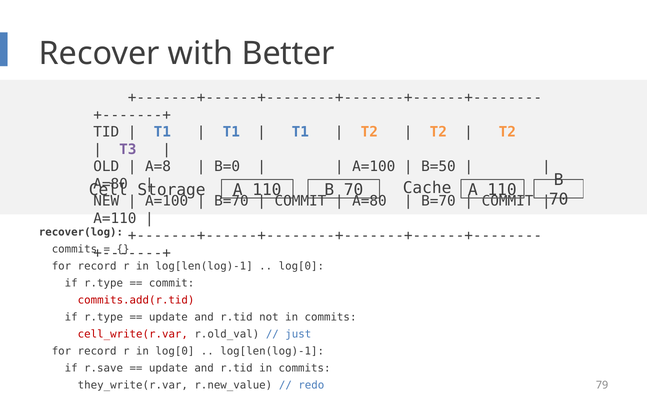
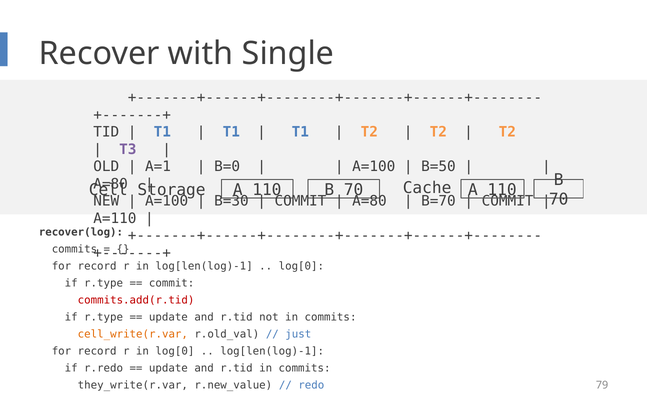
Better: Better -> Single
A=8: A=8 -> A=1
B=70 at (231, 201): B=70 -> B=30
cell_write(r.var colour: red -> orange
r.save: r.save -> r.redo
